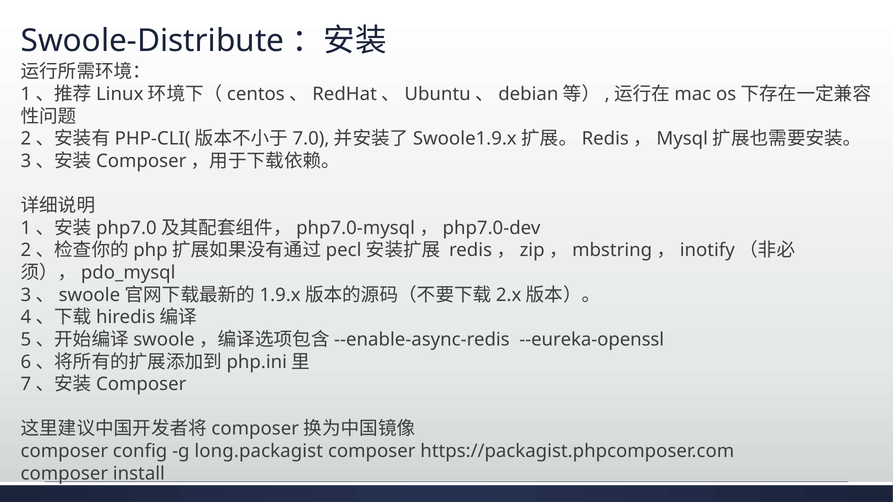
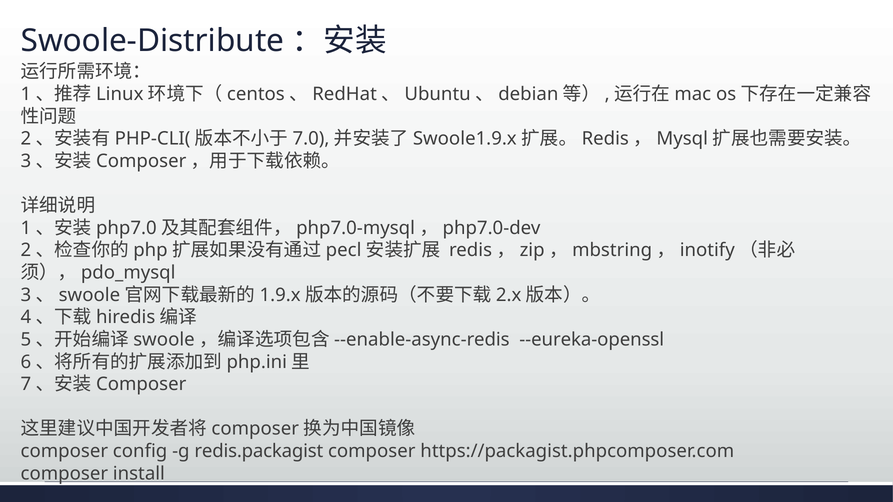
long.packagist: long.packagist -> redis.packagist
